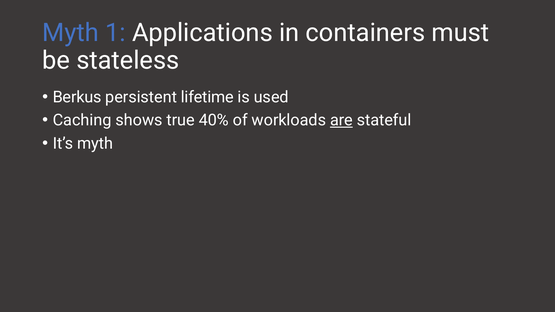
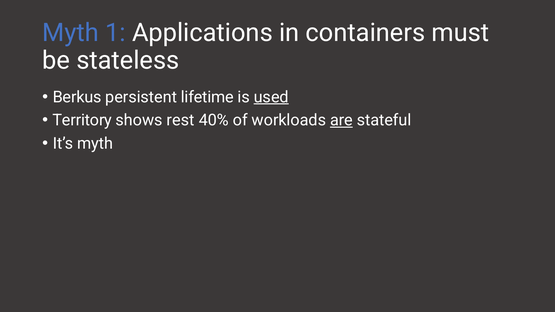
used underline: none -> present
Caching: Caching -> Territory
true: true -> rest
